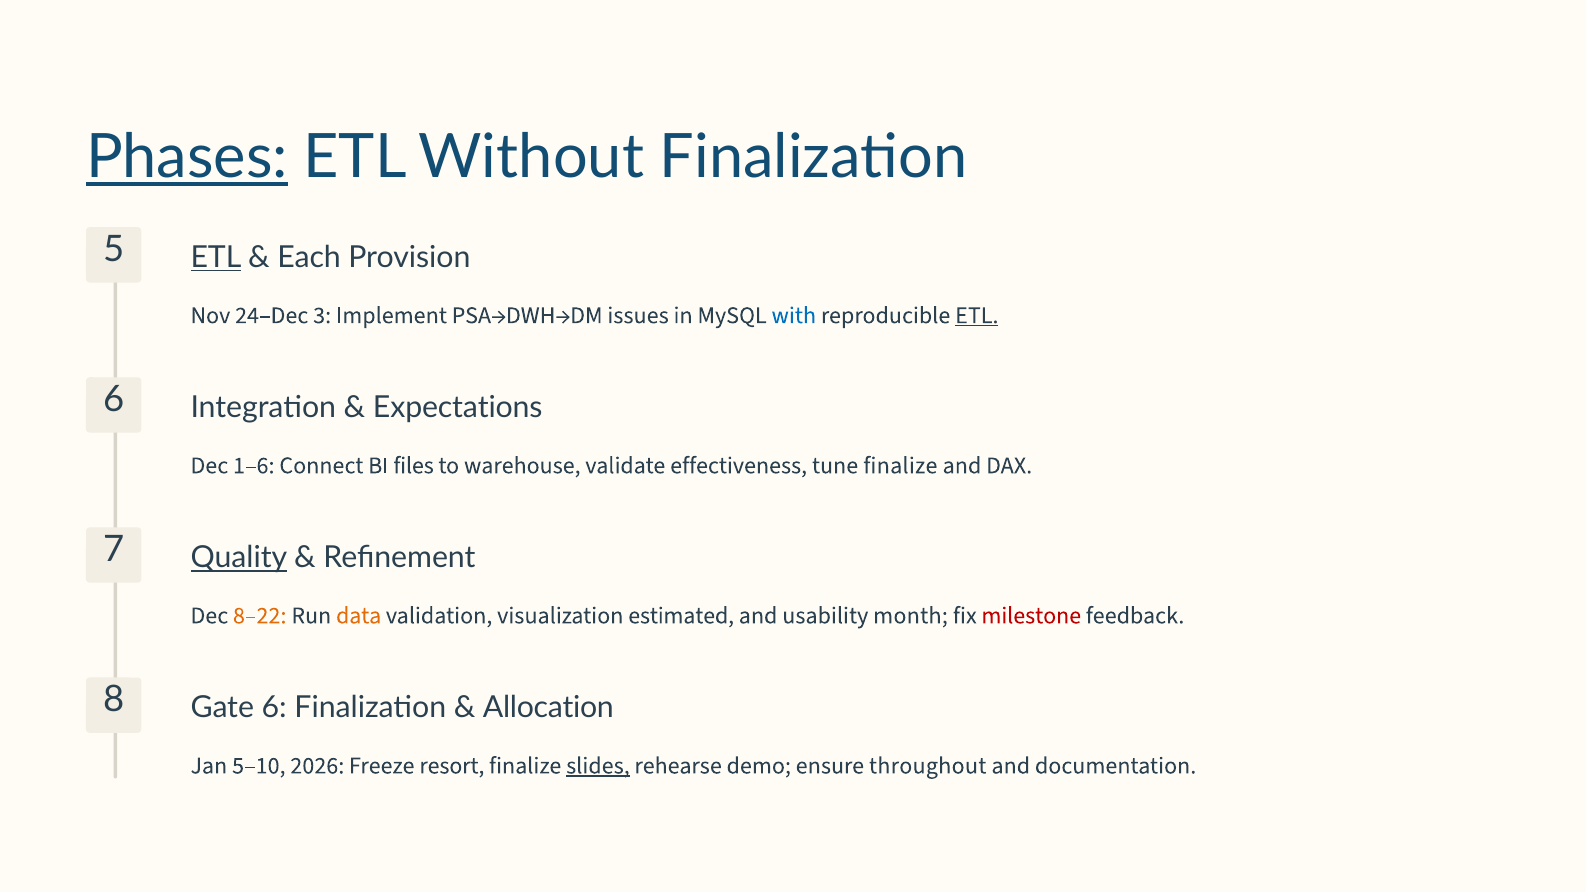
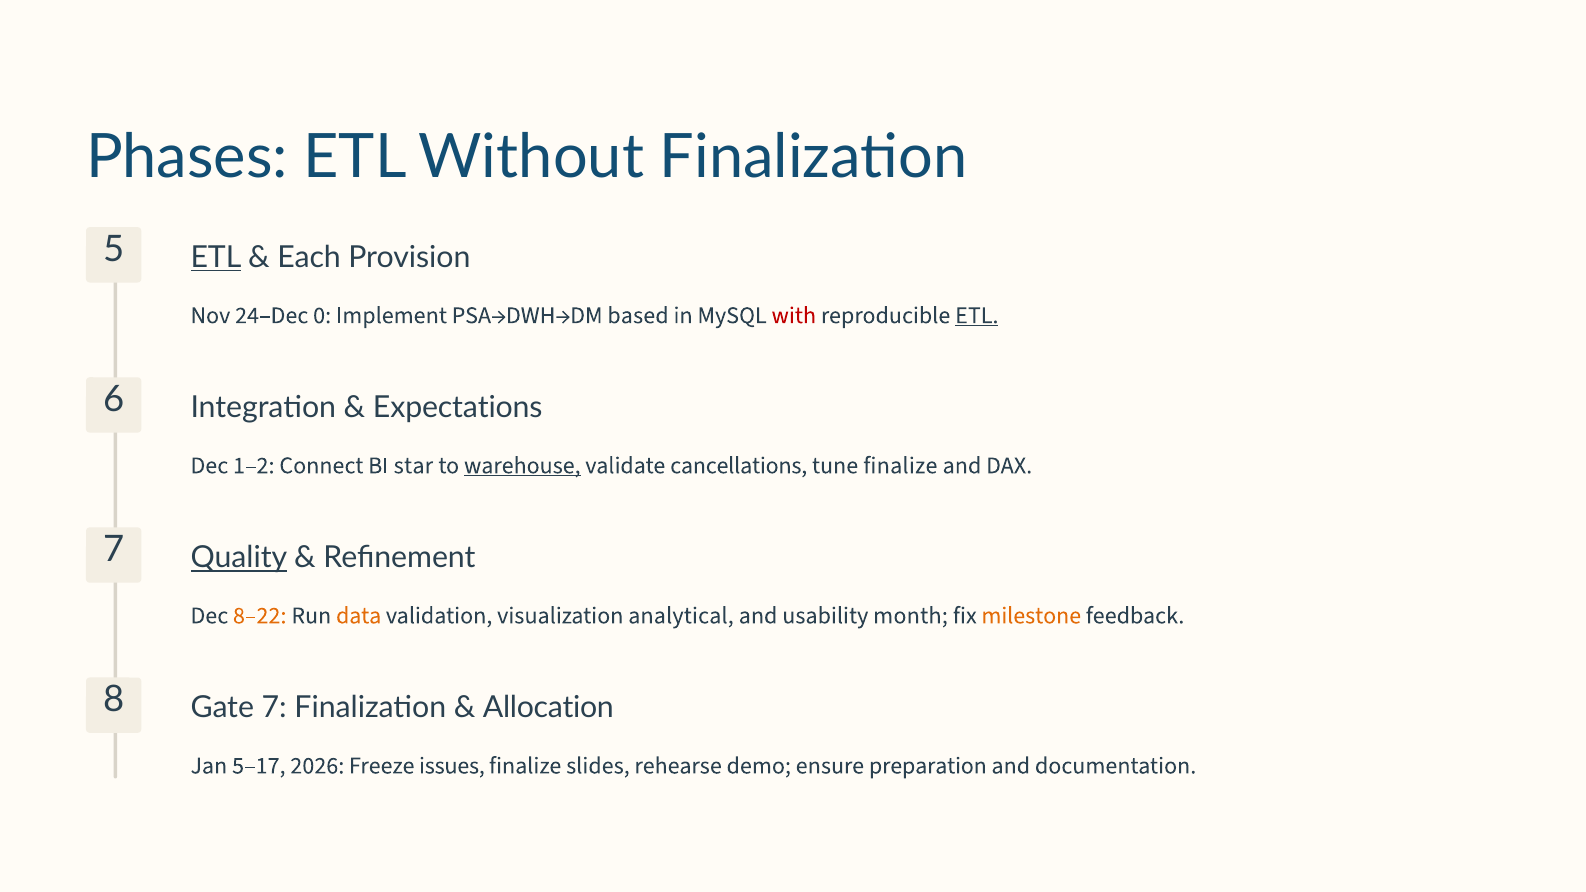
Phases underline: present -> none
3: 3 -> 0
issues: issues -> based
with colour: blue -> red
1–6: 1–6 -> 1–2
files: files -> star
warehouse underline: none -> present
effectiveness: effectiveness -> cancellations
estimated: estimated -> analytical
milestone colour: red -> orange
Gate 6: 6 -> 7
5–10: 5–10 -> 5–17
resort: resort -> issues
slides underline: present -> none
throughout: throughout -> preparation
